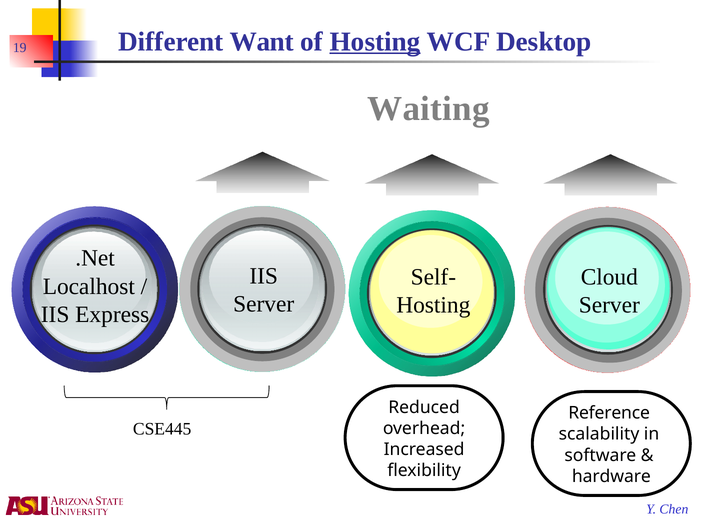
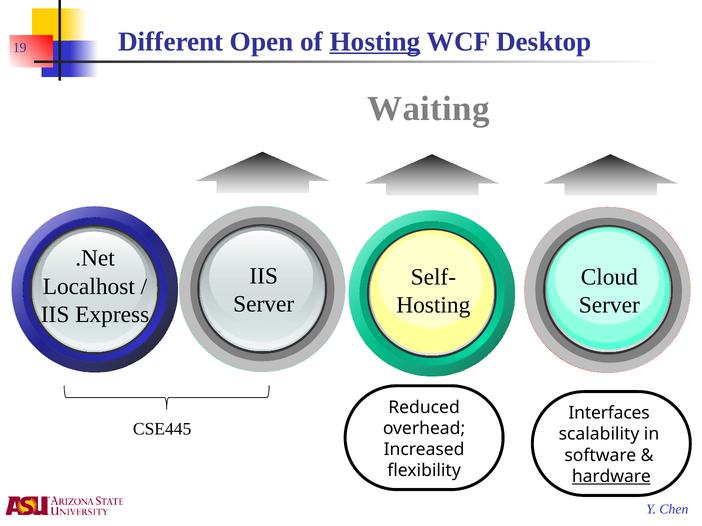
Want: Want -> Open
Reference: Reference -> Interfaces
hardware underline: none -> present
